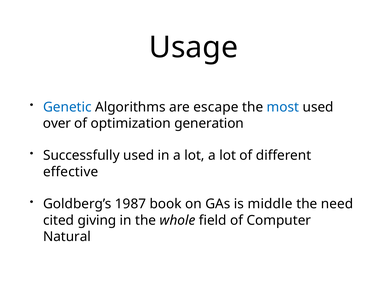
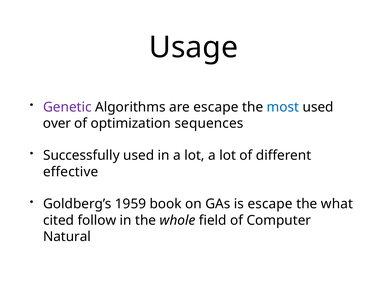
Genetic colour: blue -> purple
generation: generation -> sequences
1987: 1987 -> 1959
is middle: middle -> escape
need: need -> what
giving: giving -> follow
